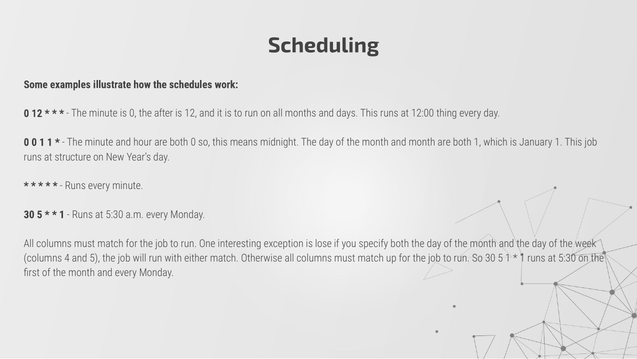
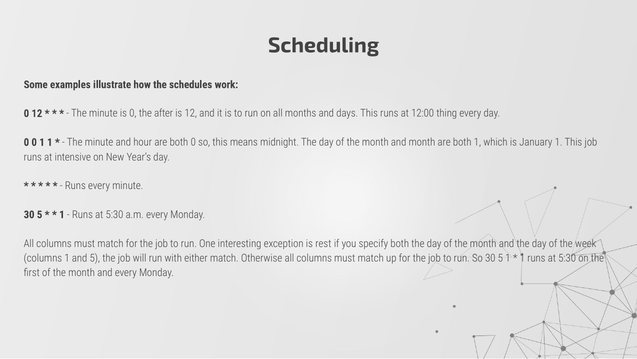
structure: structure -> intensive
lose: lose -> rest
columns 4: 4 -> 1
